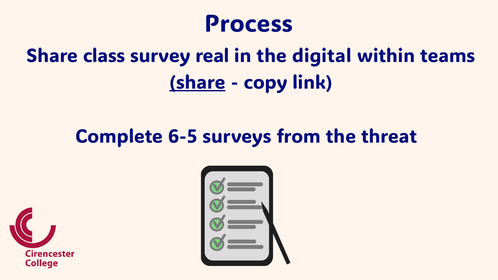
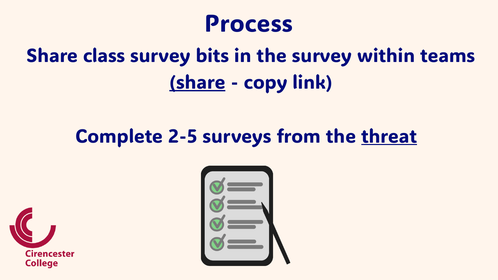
real: real -> bits
the digital: digital -> survey
6-5: 6-5 -> 2-5
threat underline: none -> present
